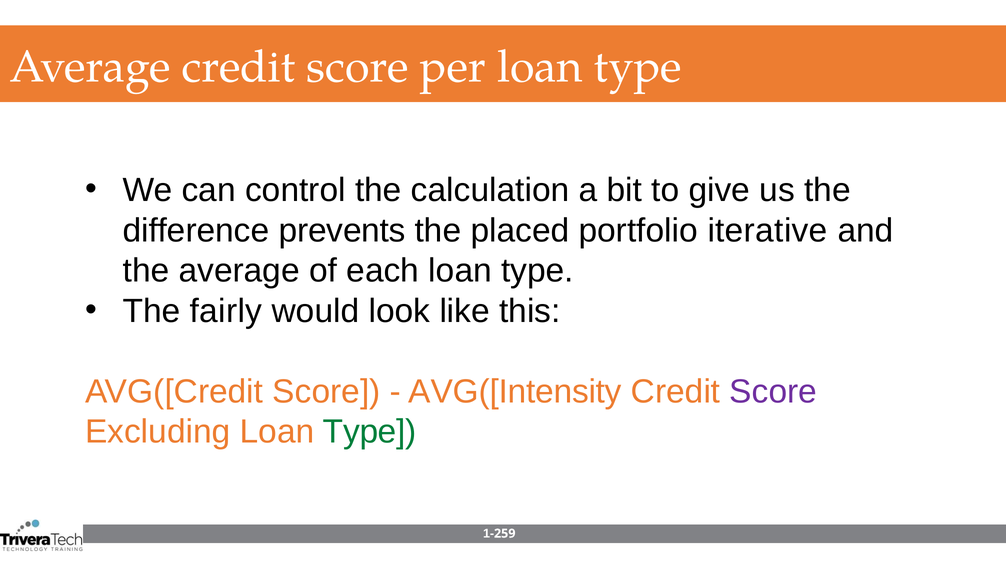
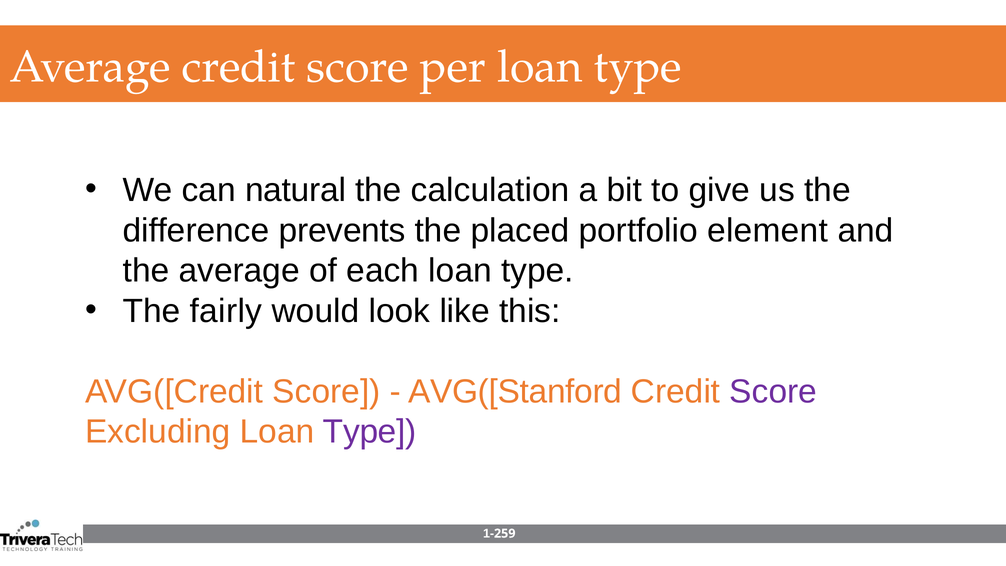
control: control -> natural
iterative: iterative -> element
AVG([Intensity: AVG([Intensity -> AVG([Stanford
Type at (370, 432) colour: green -> purple
